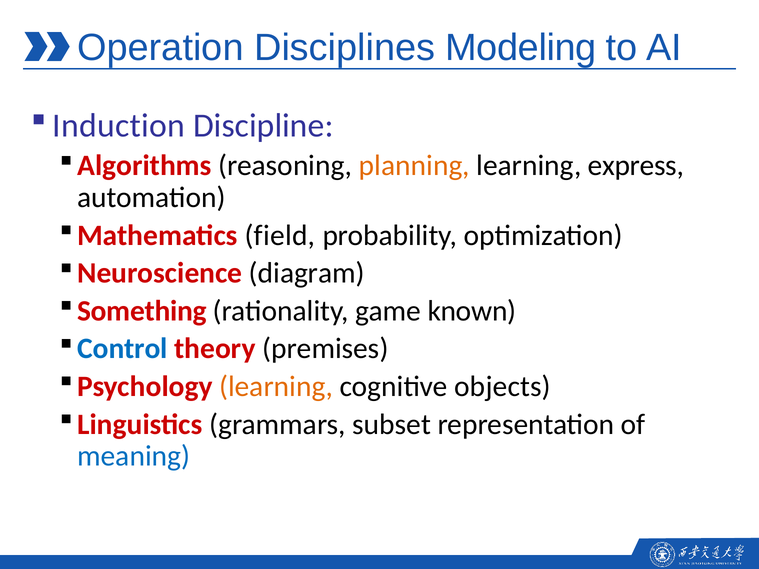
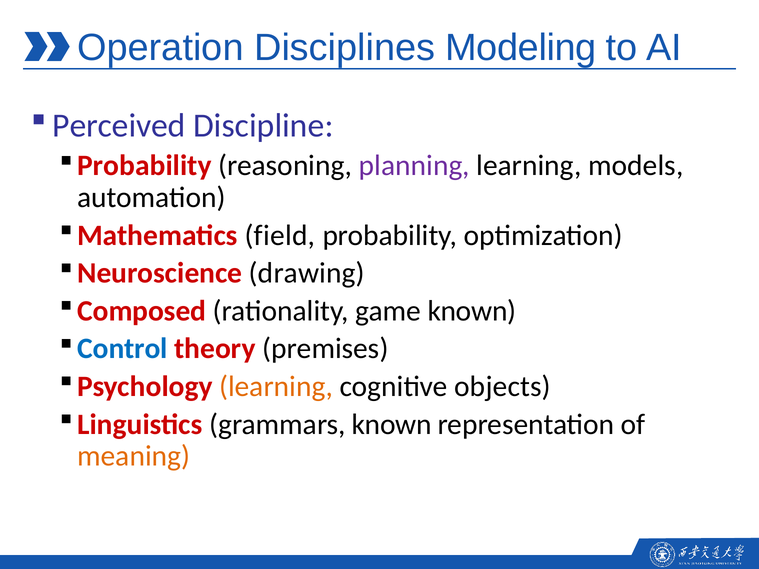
Induction: Induction -> Perceived
Algorithms at (144, 166): Algorithms -> Probability
planning colour: orange -> purple
express: express -> models
diagram: diagram -> drawing
Something: Something -> Composed
grammars subset: subset -> known
meaning colour: blue -> orange
